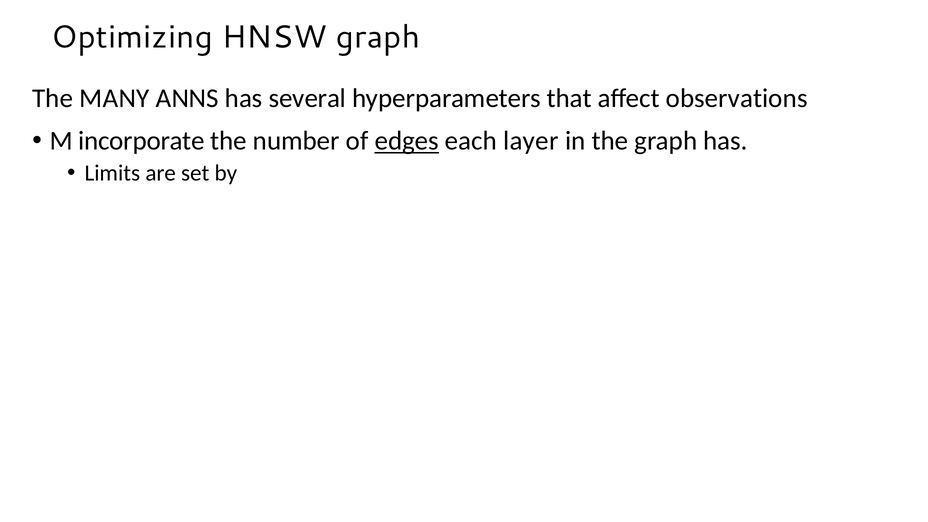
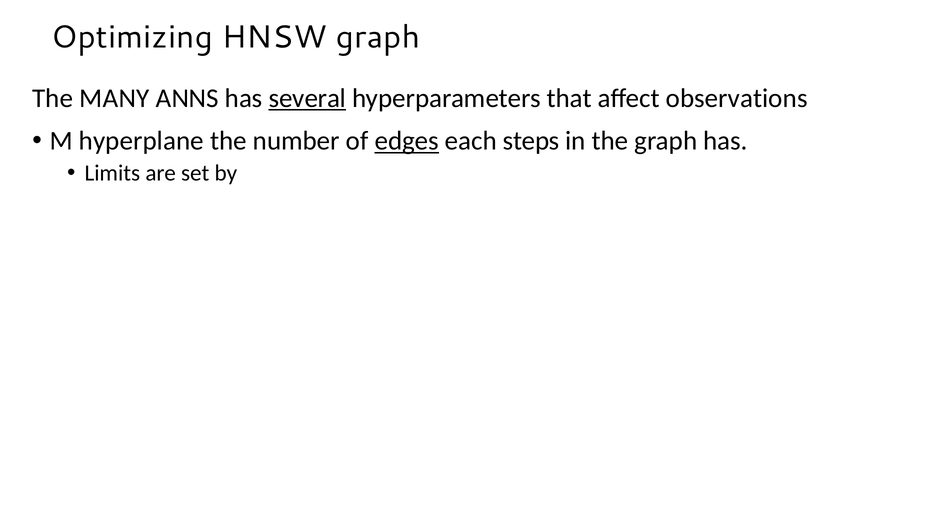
several underline: none -> present
incorporate: incorporate -> hyperplane
layer: layer -> steps
